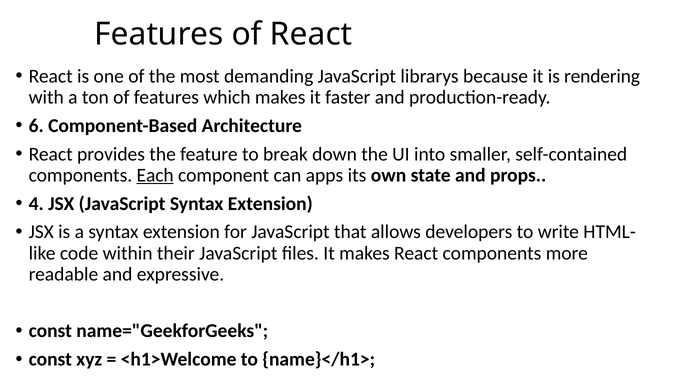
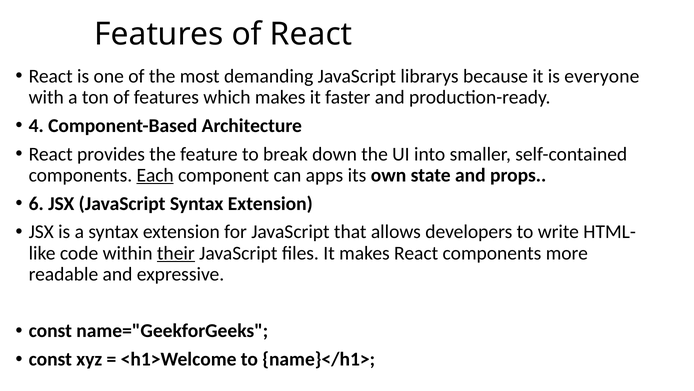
rendering: rendering -> everyone
6: 6 -> 4
4: 4 -> 6
their underline: none -> present
